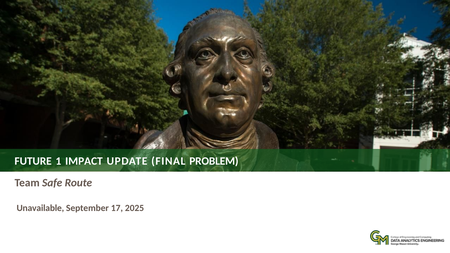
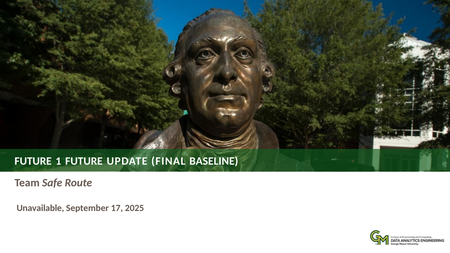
1 IMPACT: IMPACT -> FUTURE
PROBLEM: PROBLEM -> BASELINE
